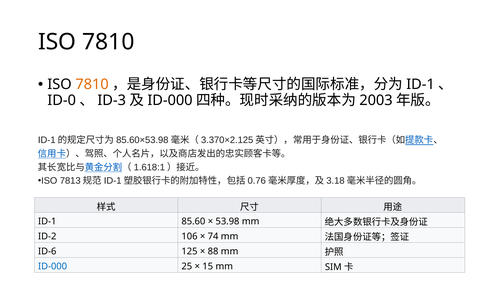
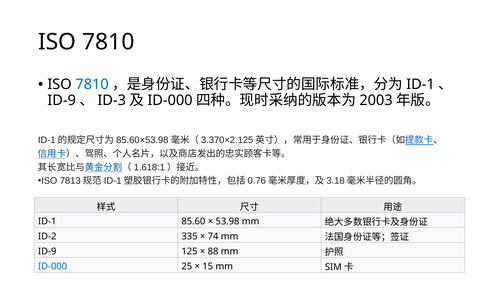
7810 at (92, 84) colour: orange -> blue
ID-0 at (62, 100): ID-0 -> ID-9
106: 106 -> 335
ID-6 at (47, 251): ID-6 -> ID-9
